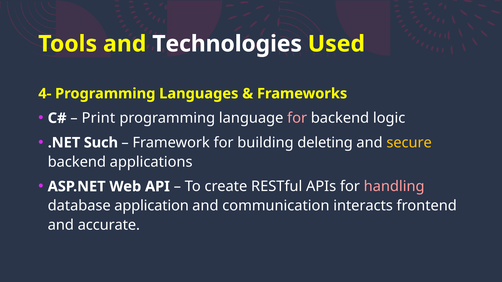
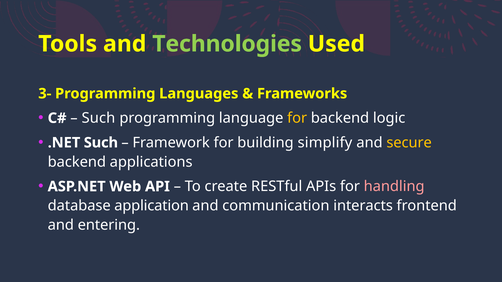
Technologies colour: white -> light green
4-: 4- -> 3-
Print at (98, 118): Print -> Such
for at (297, 118) colour: pink -> yellow
deleting: deleting -> simplify
accurate: accurate -> entering
